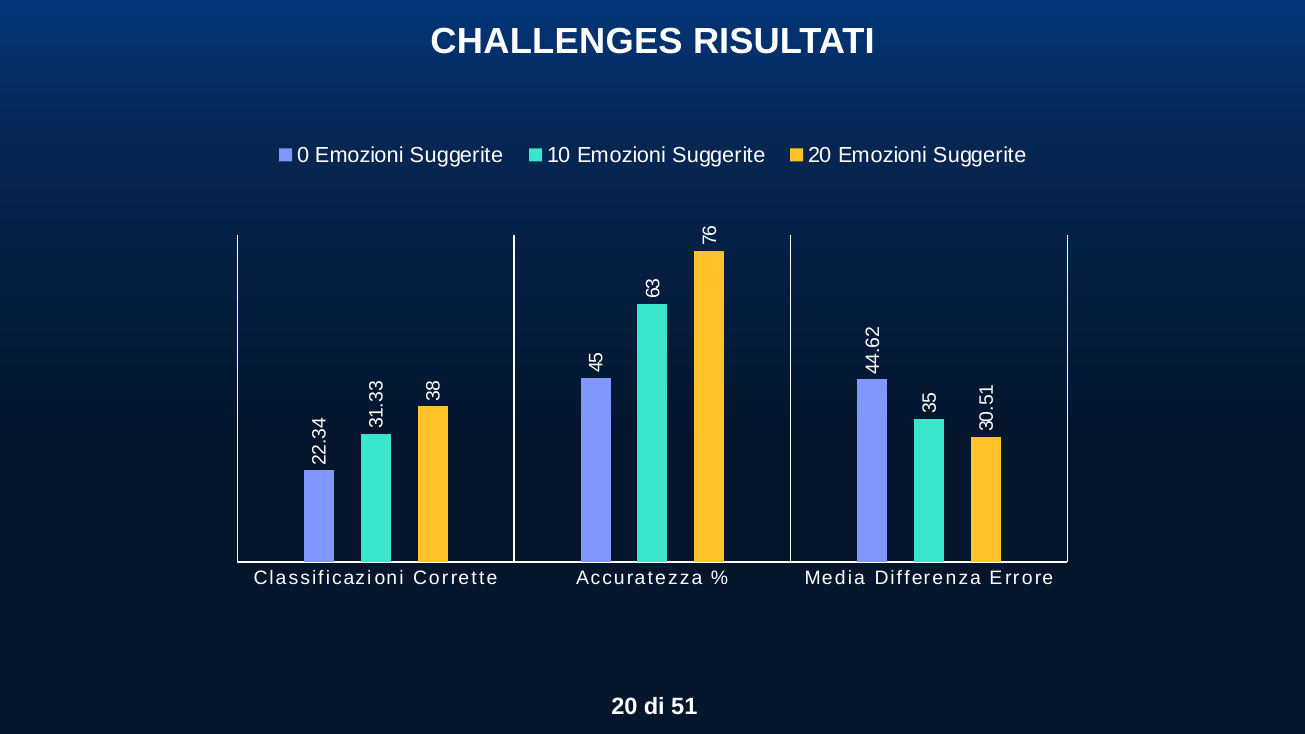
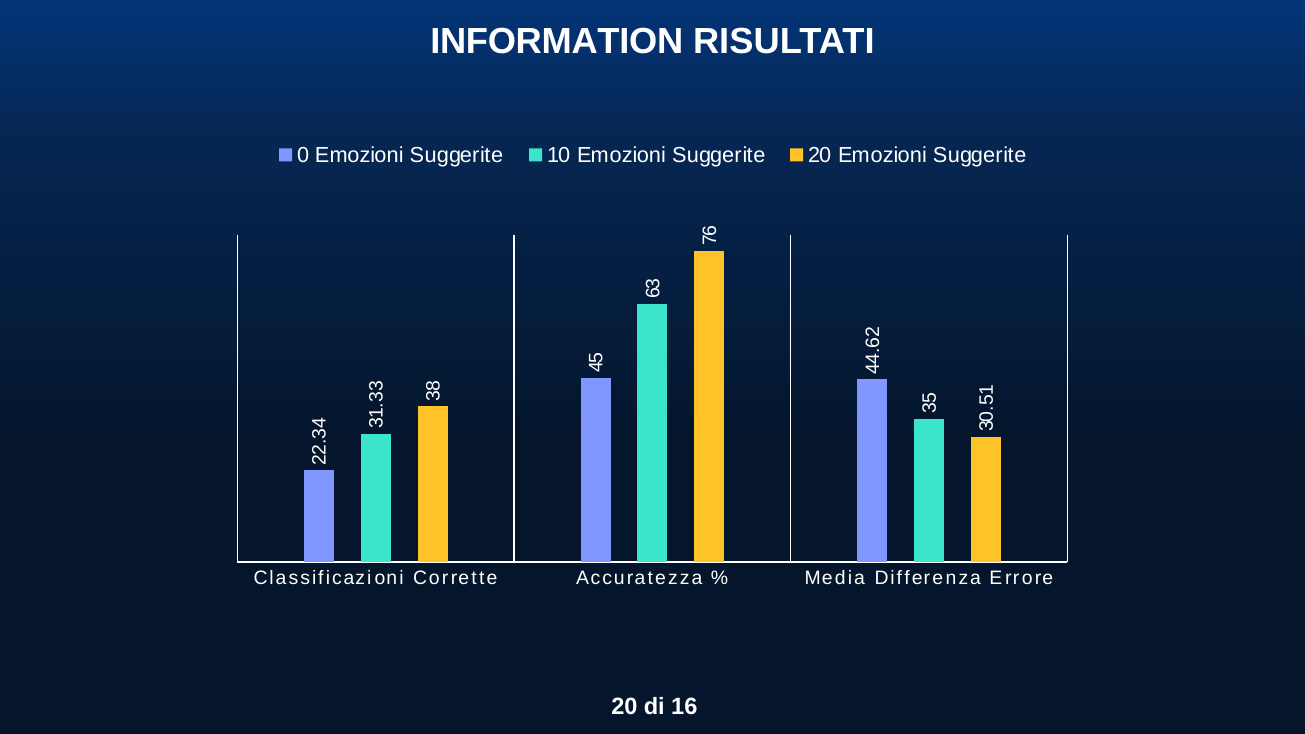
CHALLENGES: CHALLENGES -> INFORMATION
51: 51 -> 16
